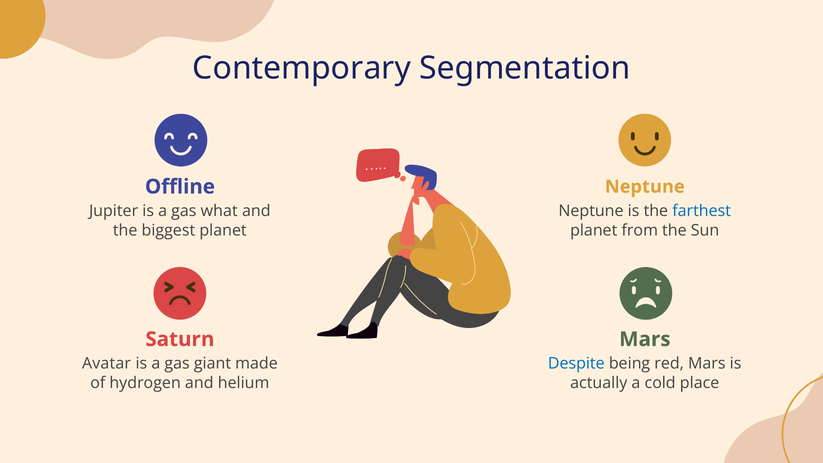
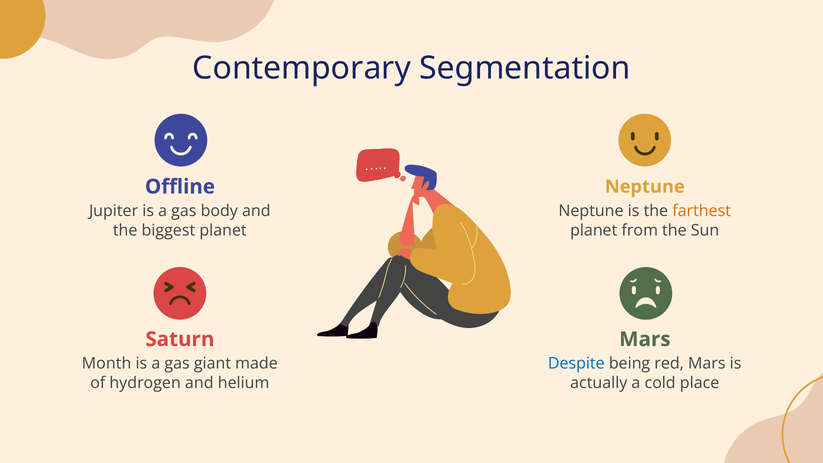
what: what -> body
farthest colour: blue -> orange
Avatar: Avatar -> Month
